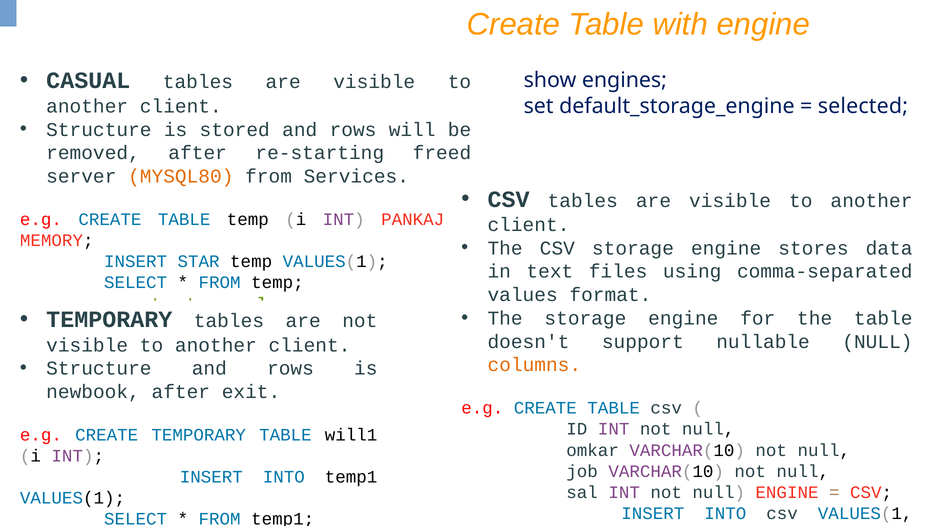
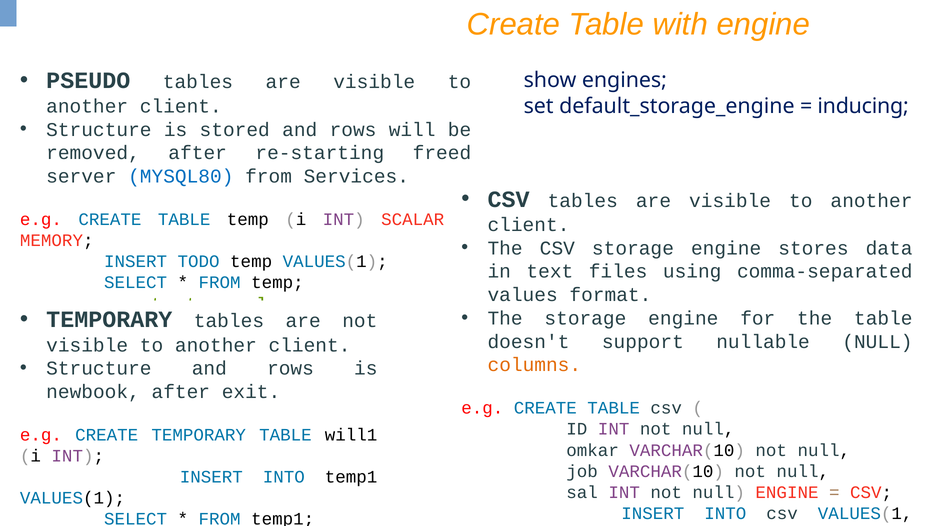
CASUAL: CASUAL -> PSEUDO
selected: selected -> inducing
MYSQL80 colour: orange -> blue
PANKAJ: PANKAJ -> SCALAR
STAR: STAR -> TODO
